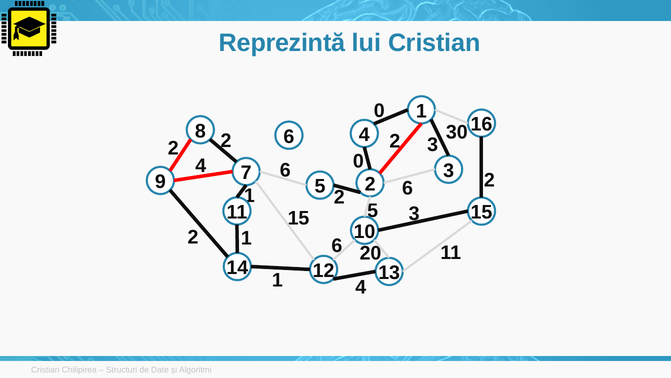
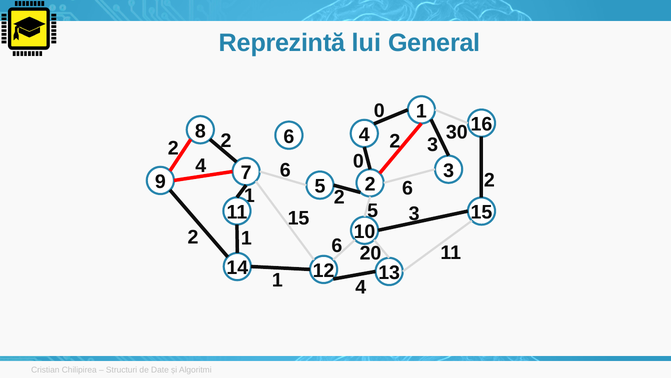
lui Cristian: Cristian -> General
